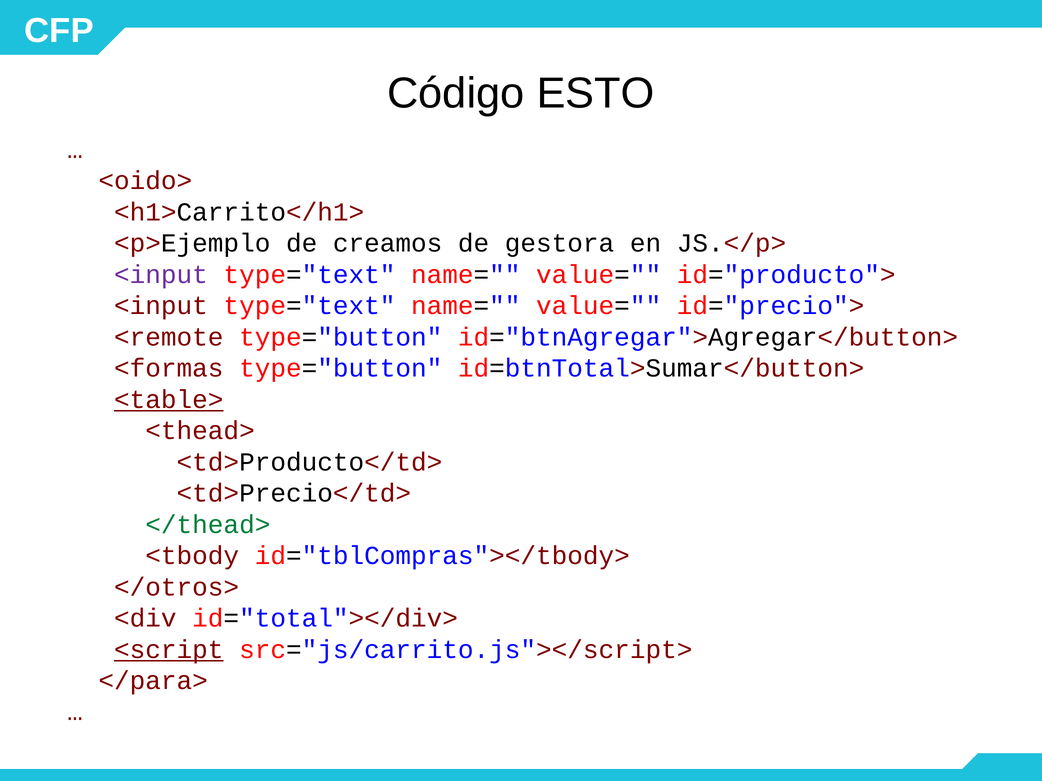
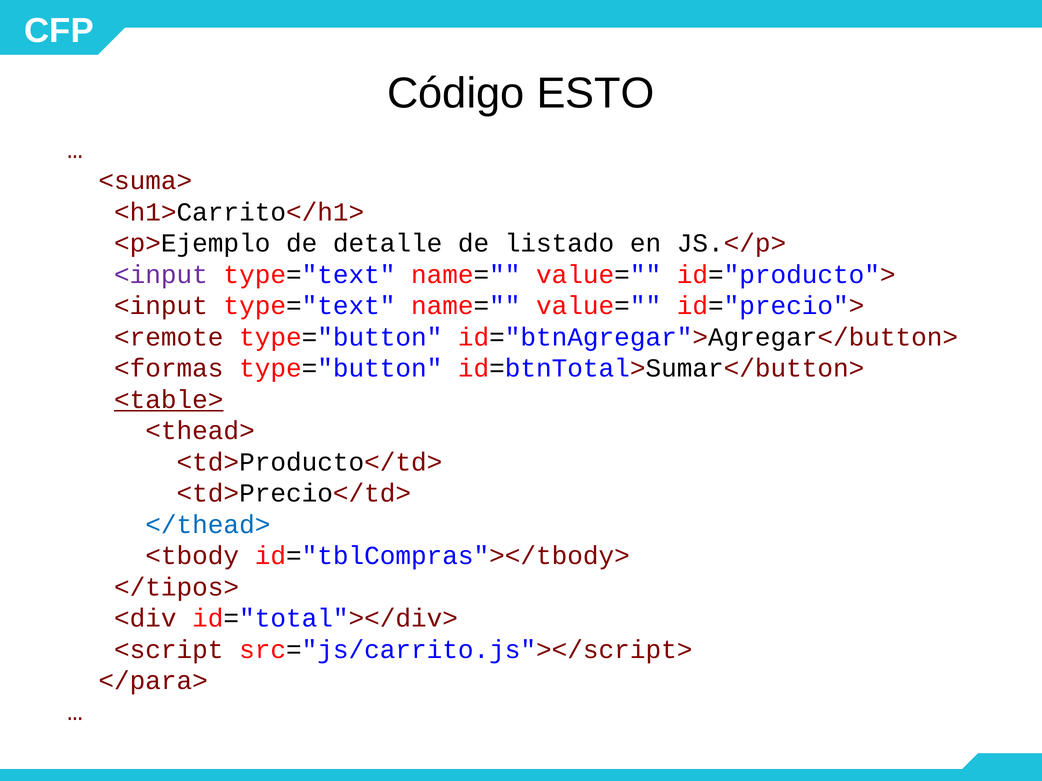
<oido>: <oido> -> <suma>
creamos: creamos -> detalle
gestora: gestora -> listado
</thead> colour: green -> blue
</otros>: </otros> -> </tipos>
<script underline: present -> none
